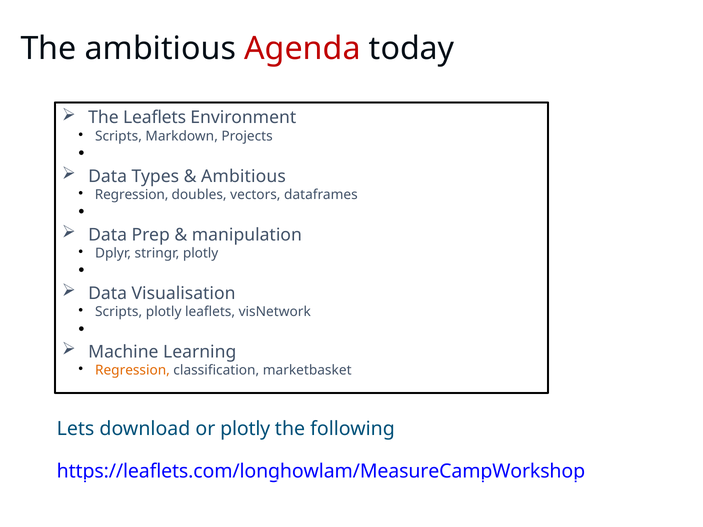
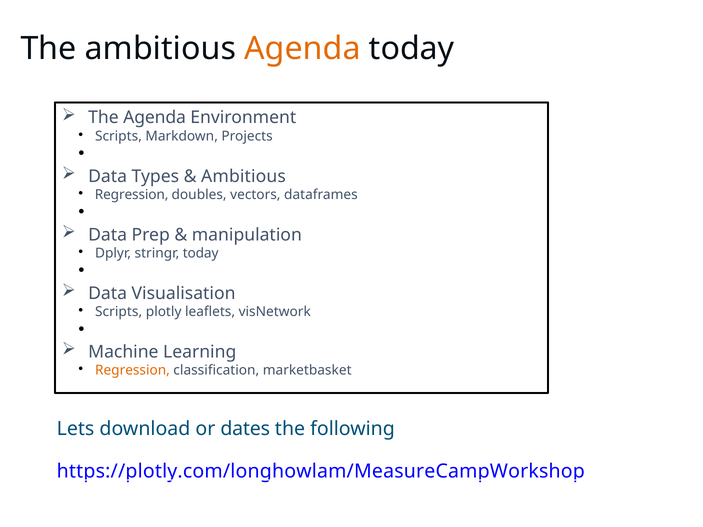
Agenda at (302, 49) colour: red -> orange
The Leaflets: Leaflets -> Agenda
stringr plotly: plotly -> today
or plotly: plotly -> dates
https://leaflets.com/longhowlam/MeasureCampWorkshop: https://leaflets.com/longhowlam/MeasureCampWorkshop -> https://plotly.com/longhowlam/MeasureCampWorkshop
